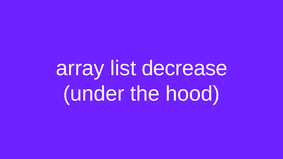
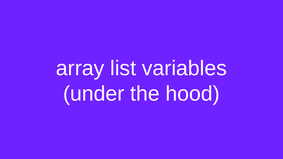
decrease: decrease -> variables
